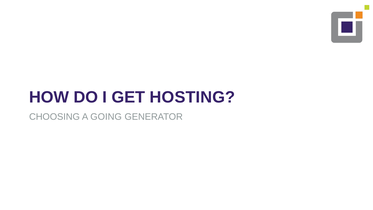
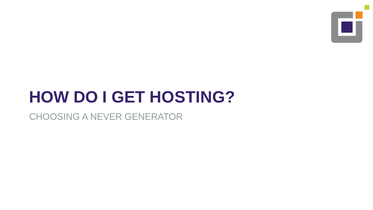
GOING: GOING -> NEVER
